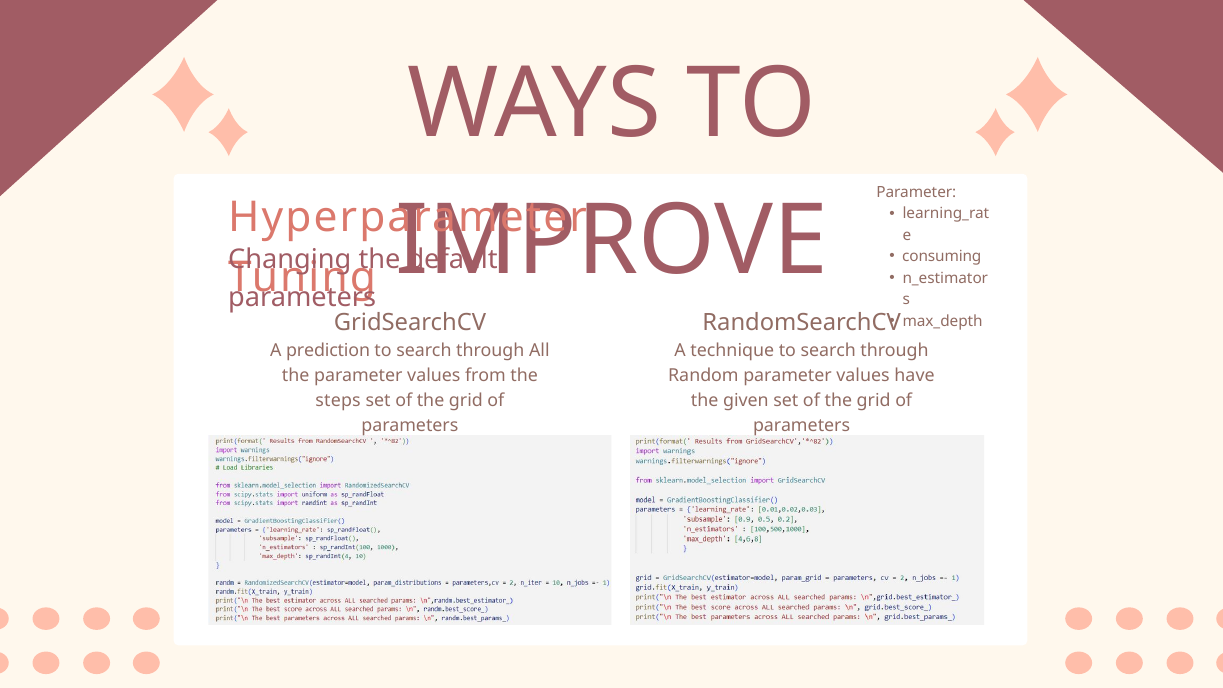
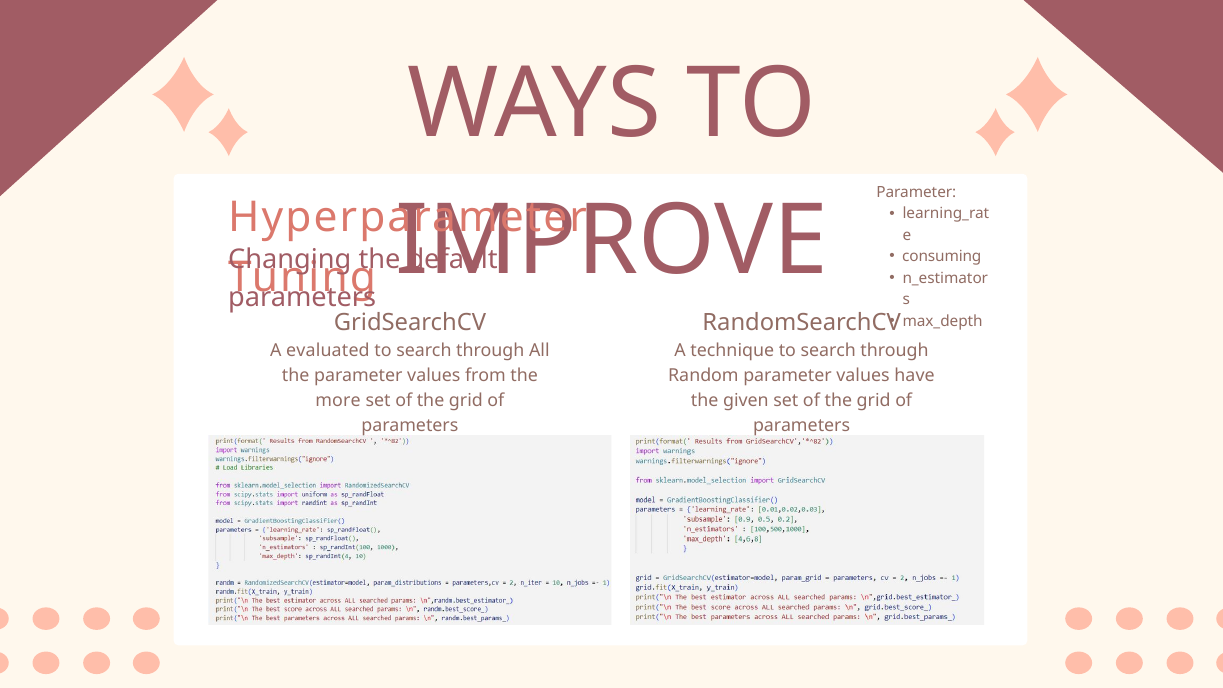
prediction: prediction -> evaluated
steps: steps -> more
